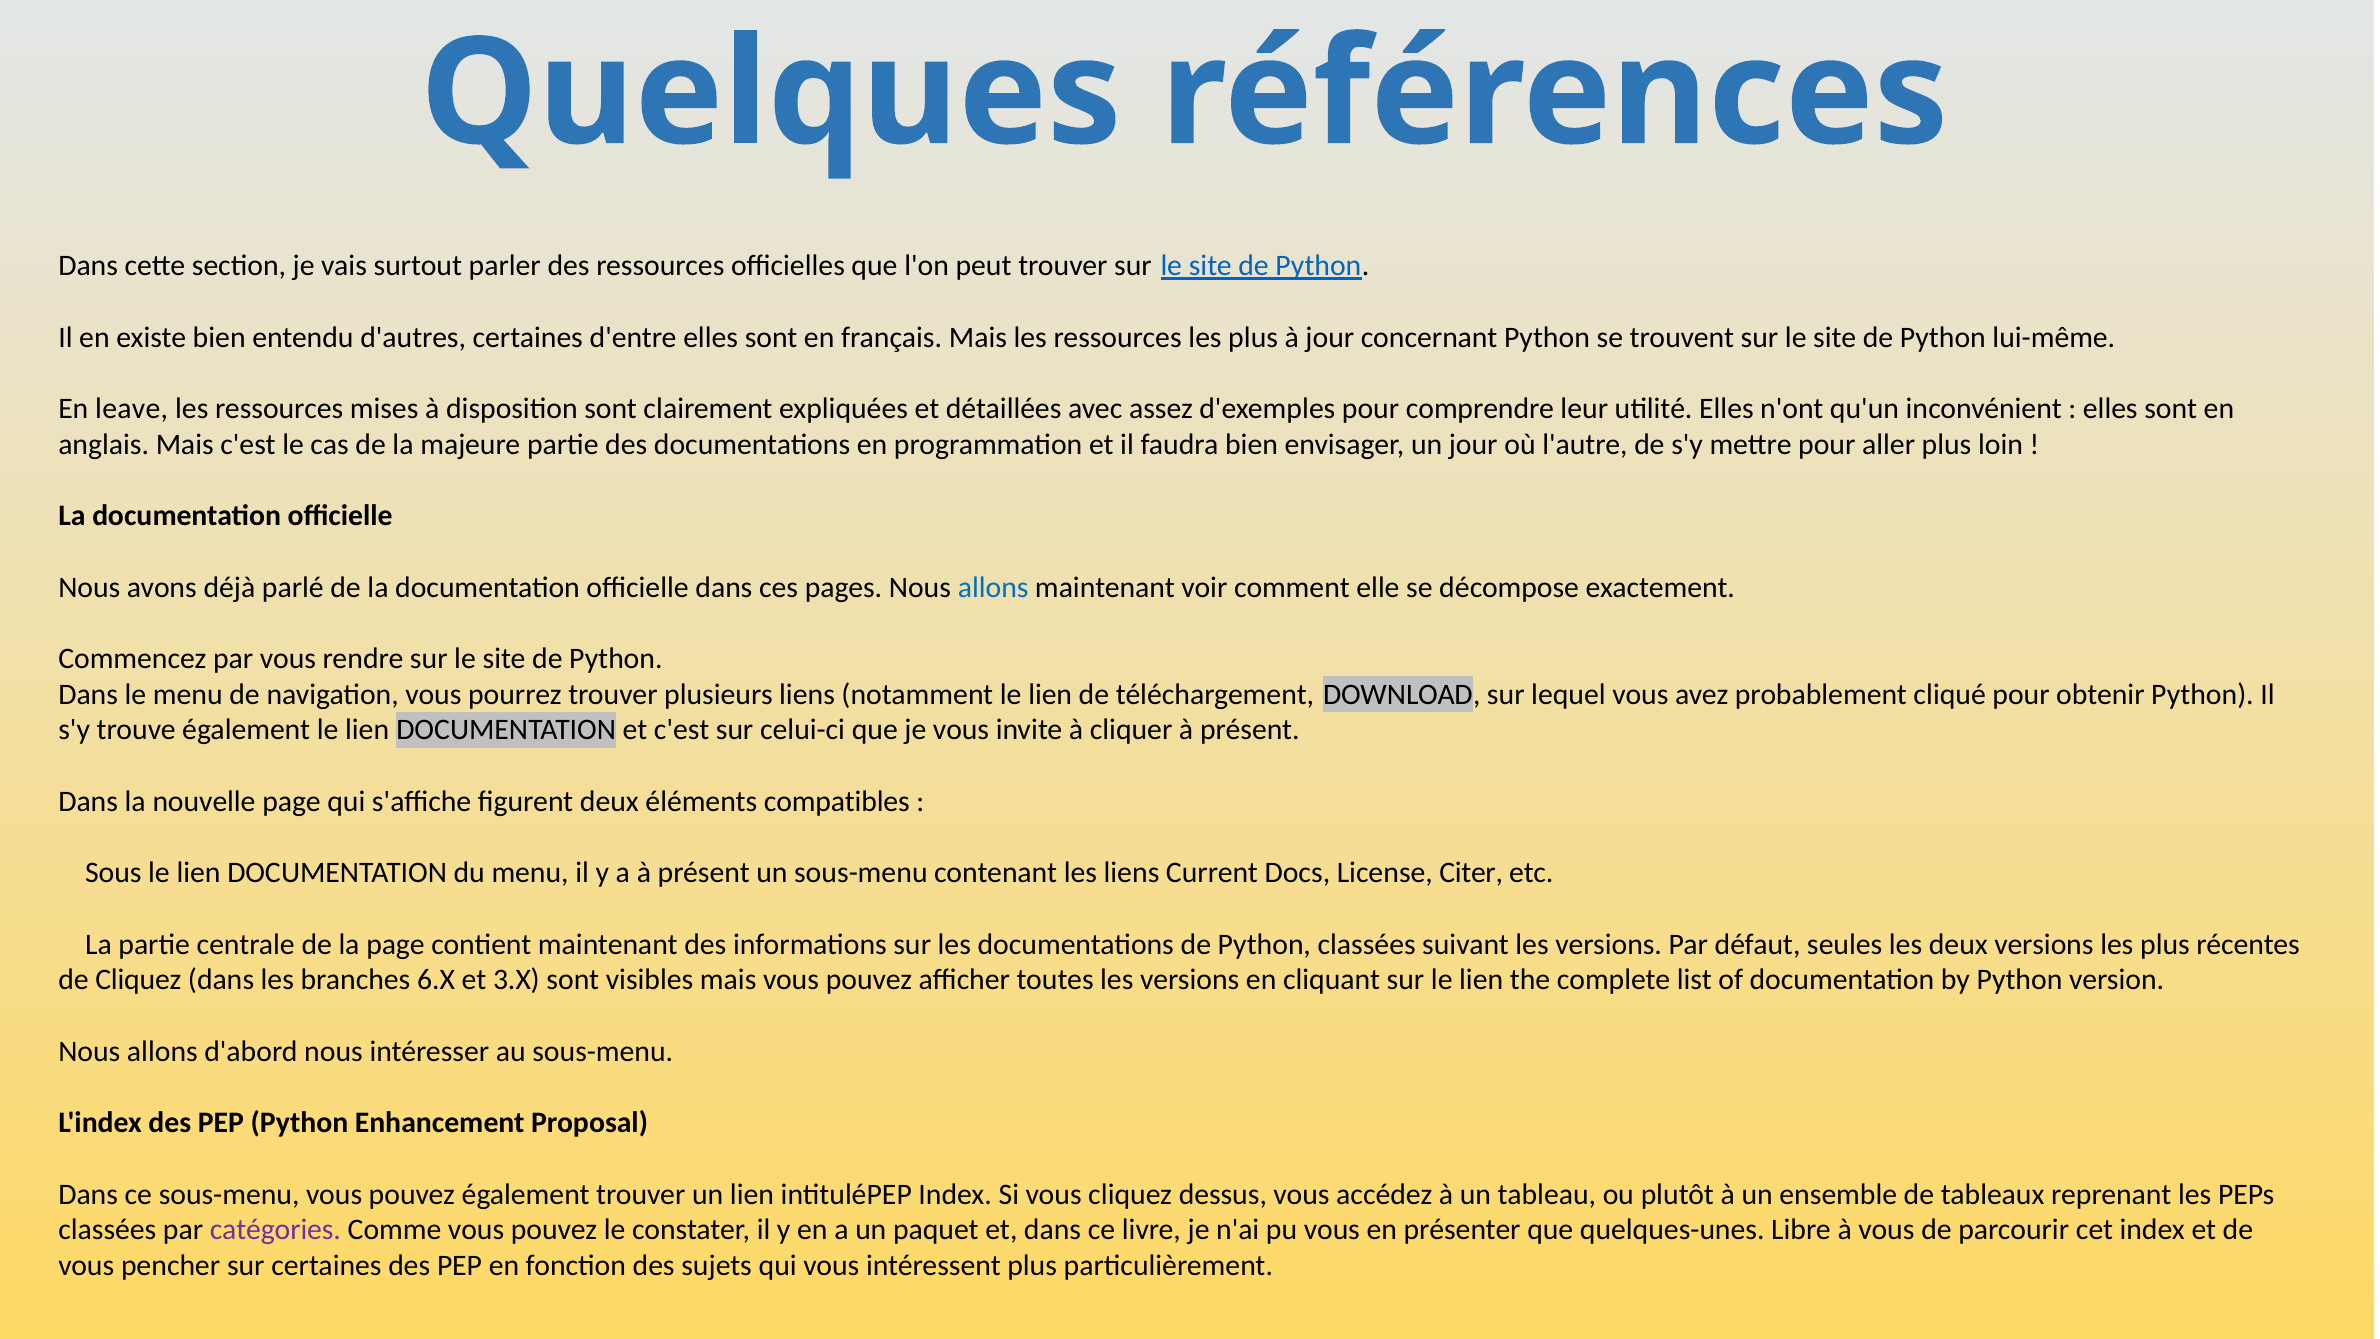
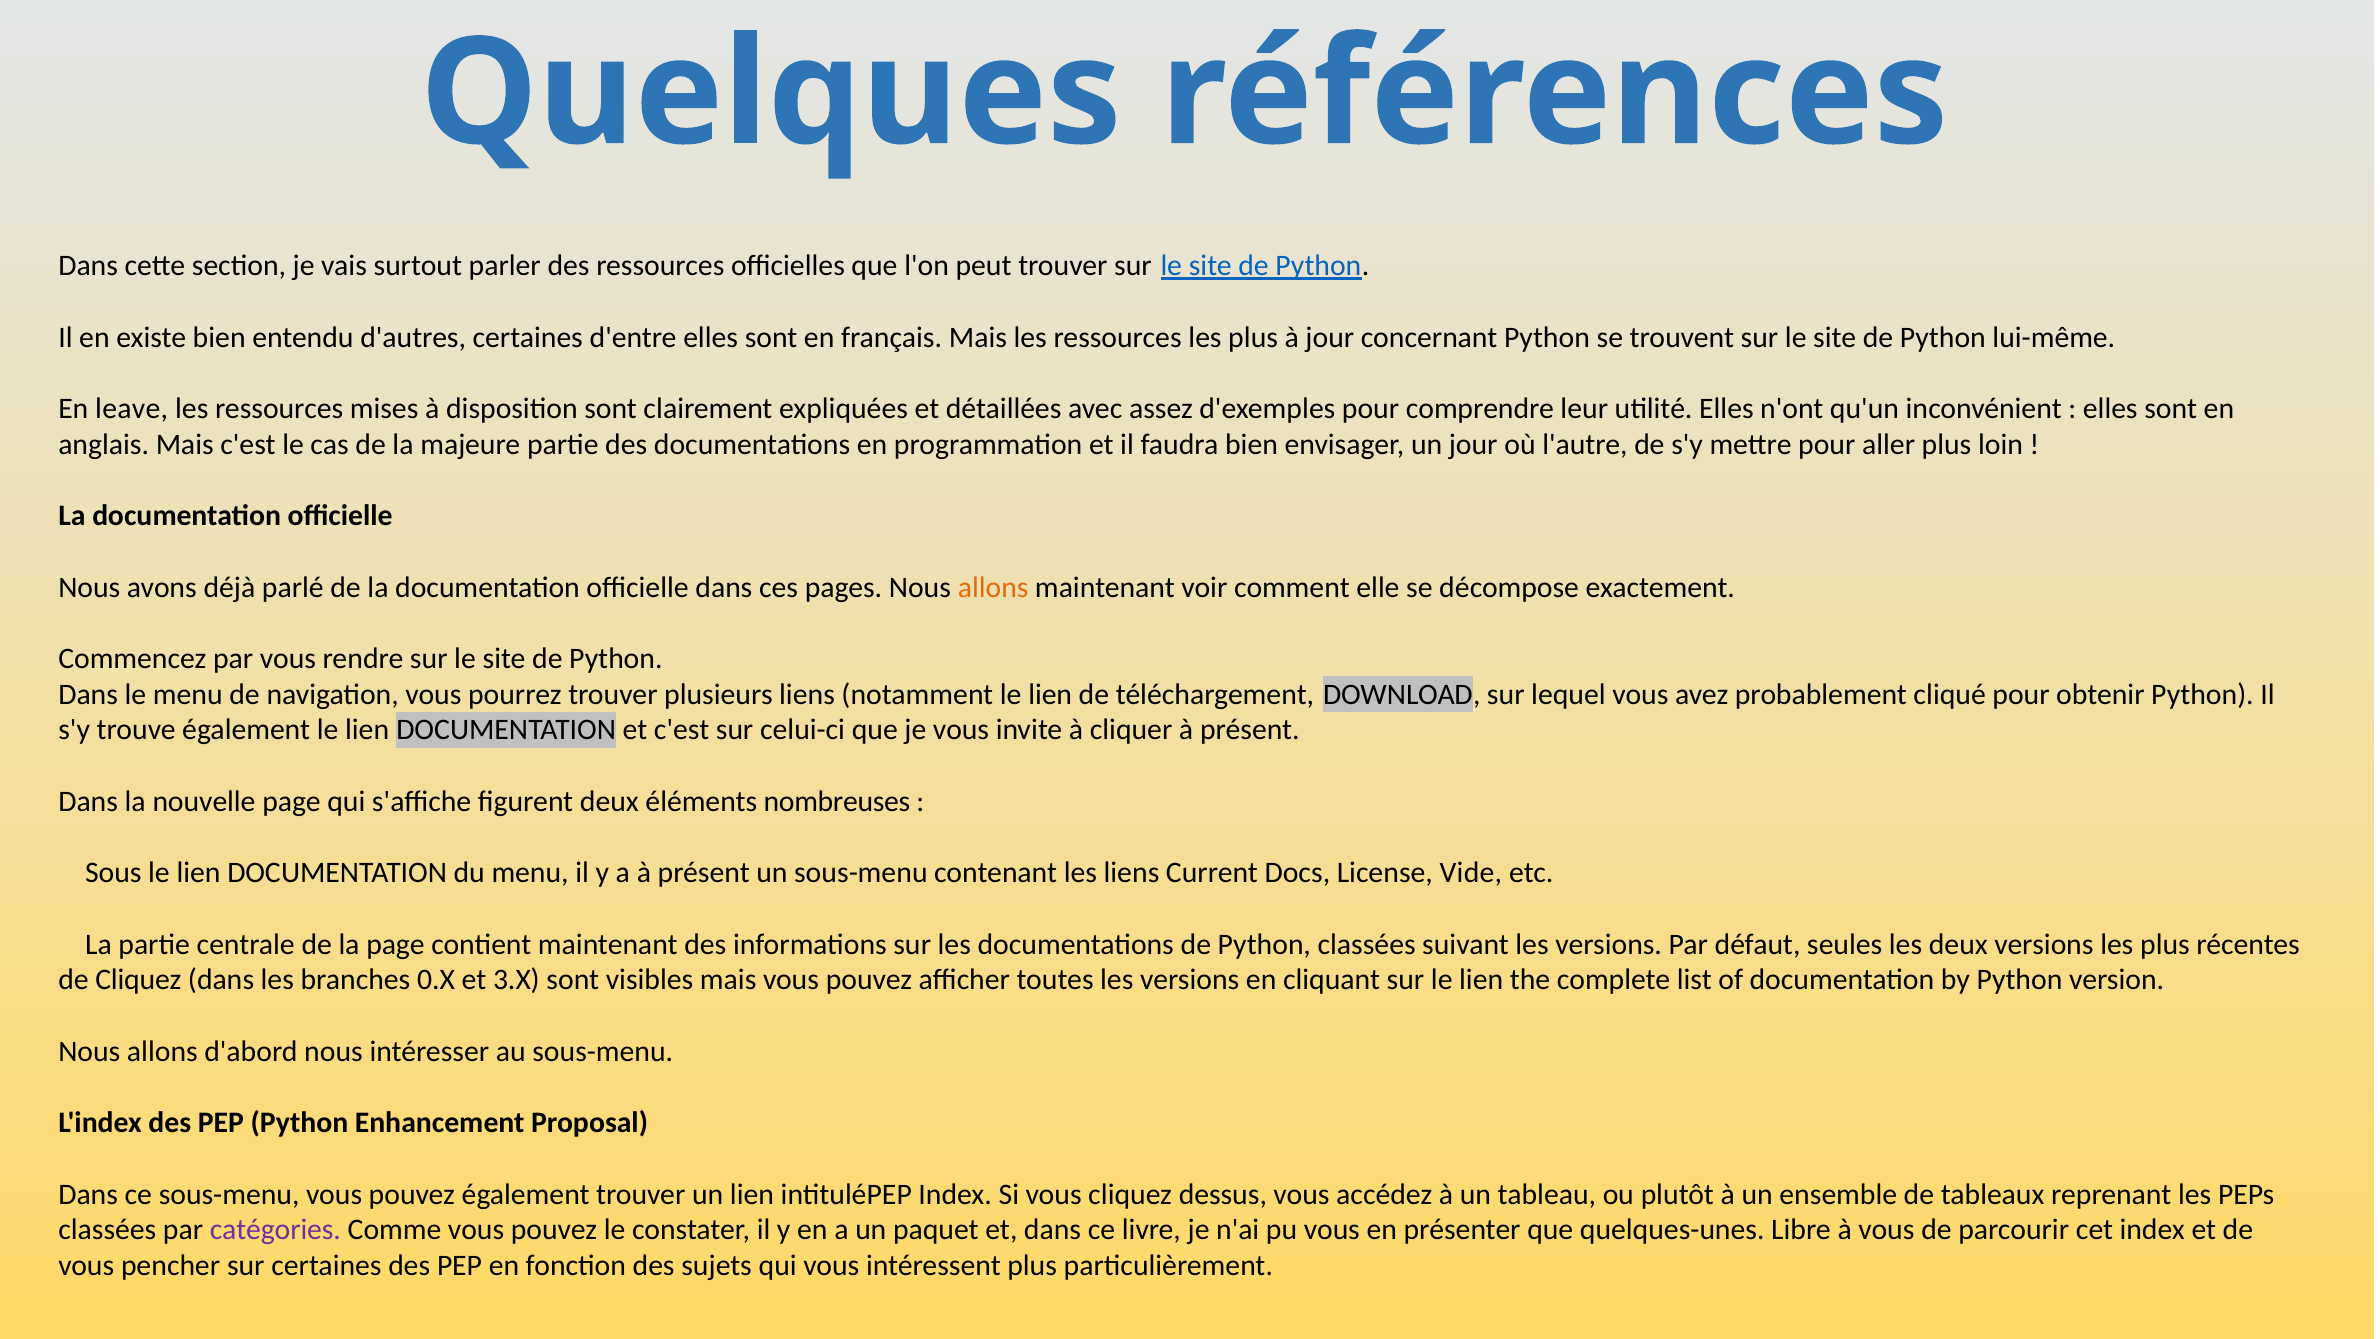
allons at (993, 587) colour: blue -> orange
compatibles: compatibles -> nombreuses
Citer: Citer -> Vide
6.X: 6.X -> 0.X
